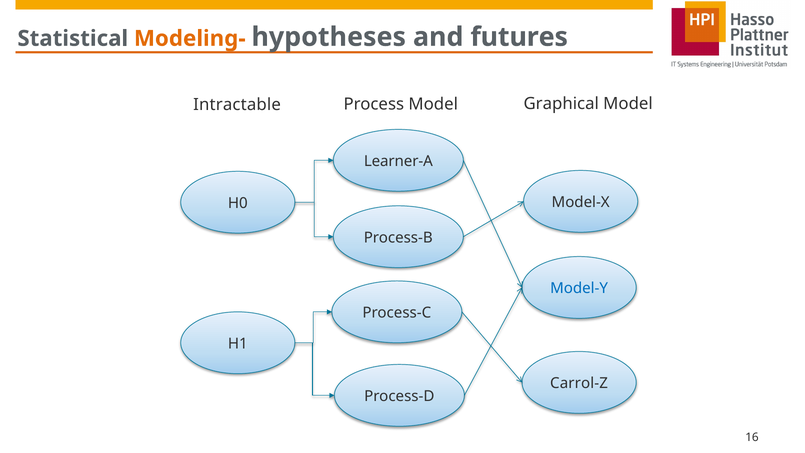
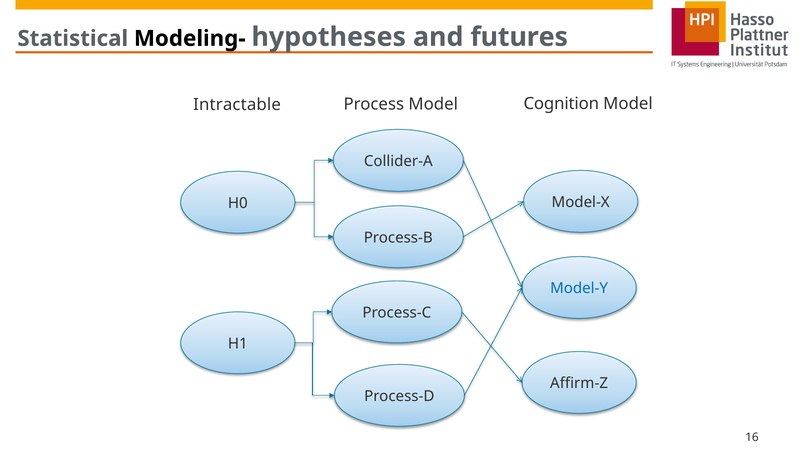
Modeling- colour: orange -> black
Graphical: Graphical -> Cognition
Learner-A: Learner-A -> Collider-A
Carrol-Z: Carrol-Z -> Affirm-Z
